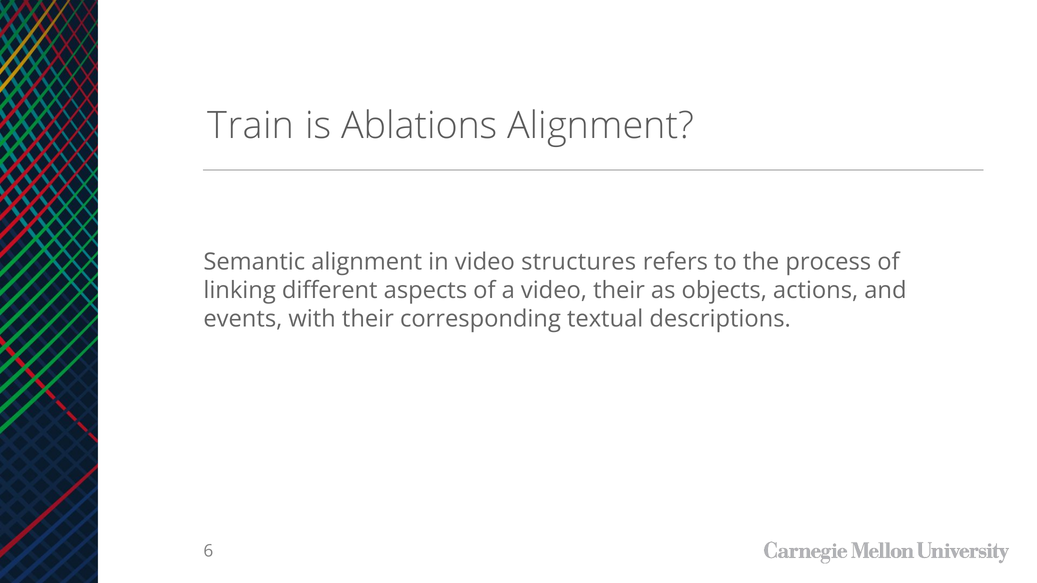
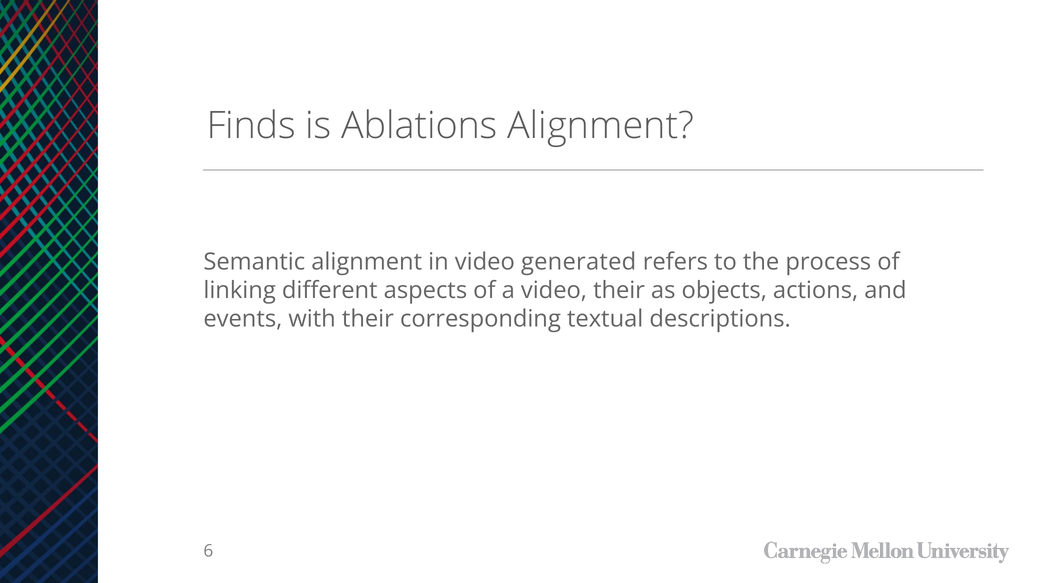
Train: Train -> Finds
structures: structures -> generated
